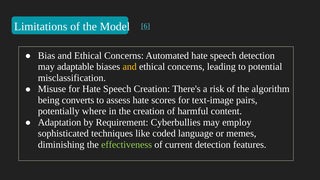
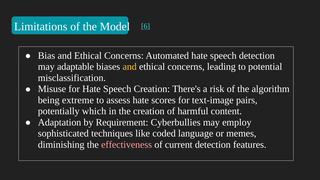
converts: converts -> extreme
where: where -> which
effectiveness colour: light green -> pink
